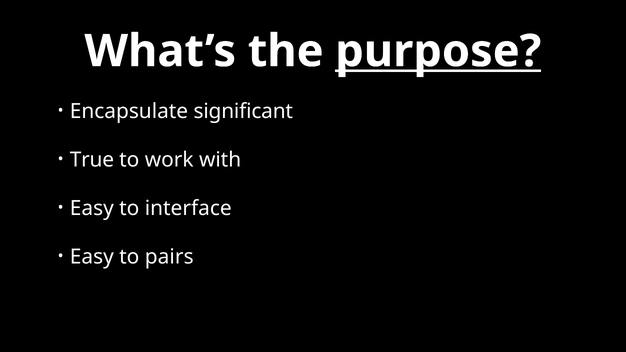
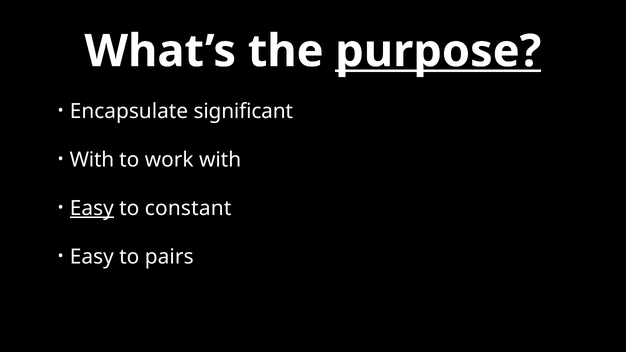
True at (92, 160): True -> With
Easy at (92, 208) underline: none -> present
interface: interface -> constant
